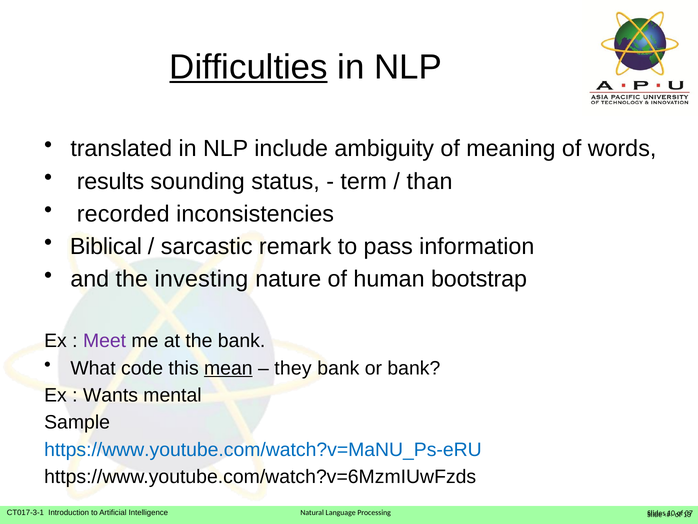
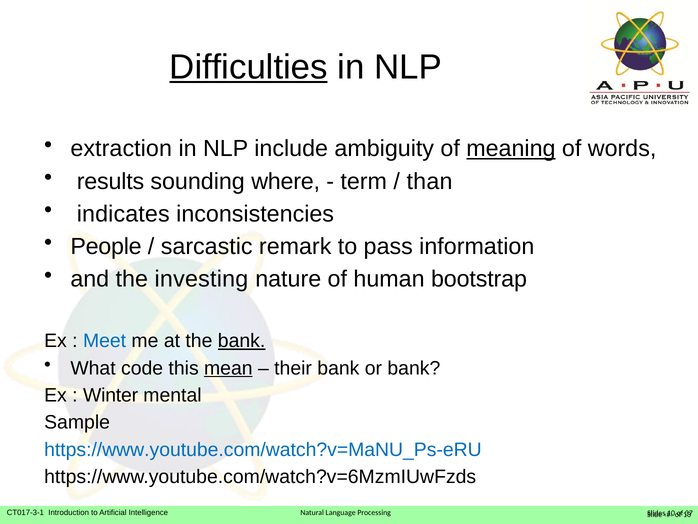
translated: translated -> extraction
meaning underline: none -> present
status: status -> where
recorded: recorded -> indicates
Biblical: Biblical -> People
Meet colour: purple -> blue
bank at (242, 341) underline: none -> present
they: they -> their
Wants: Wants -> Winter
